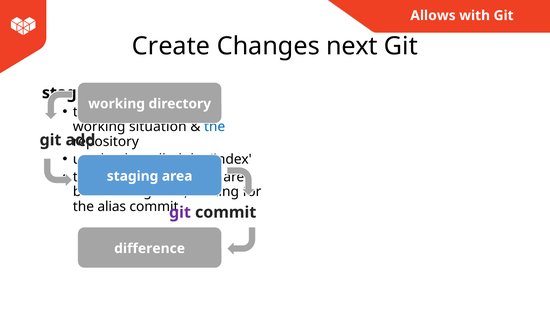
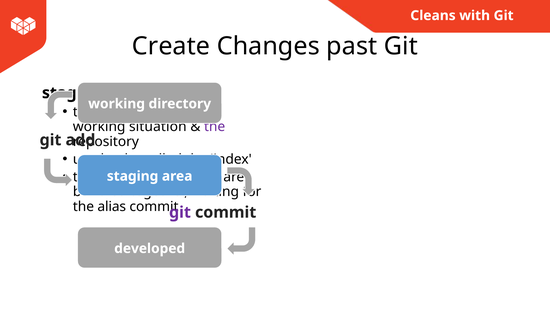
Allows: Allows -> Cleans
next: next -> past
the at (215, 127) colour: blue -> purple
difference: difference -> developed
